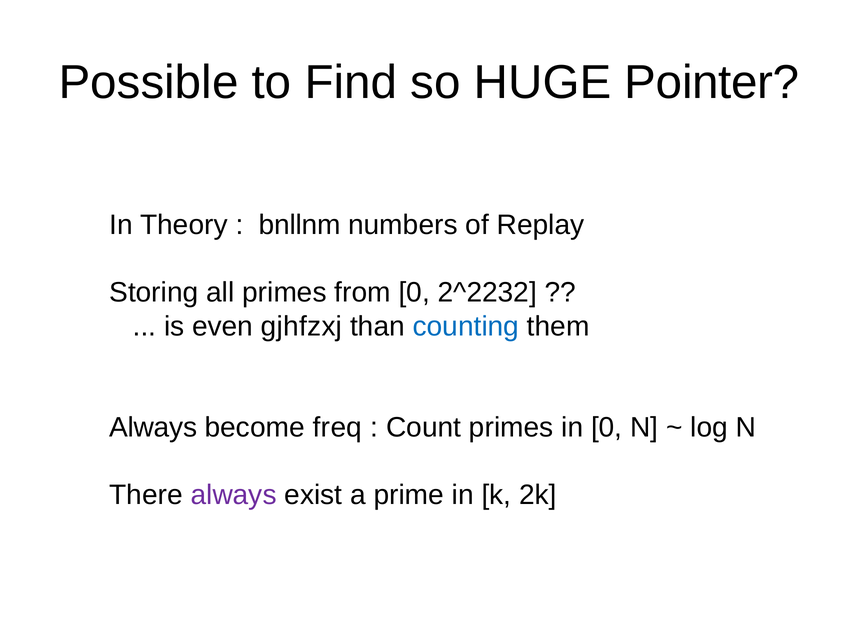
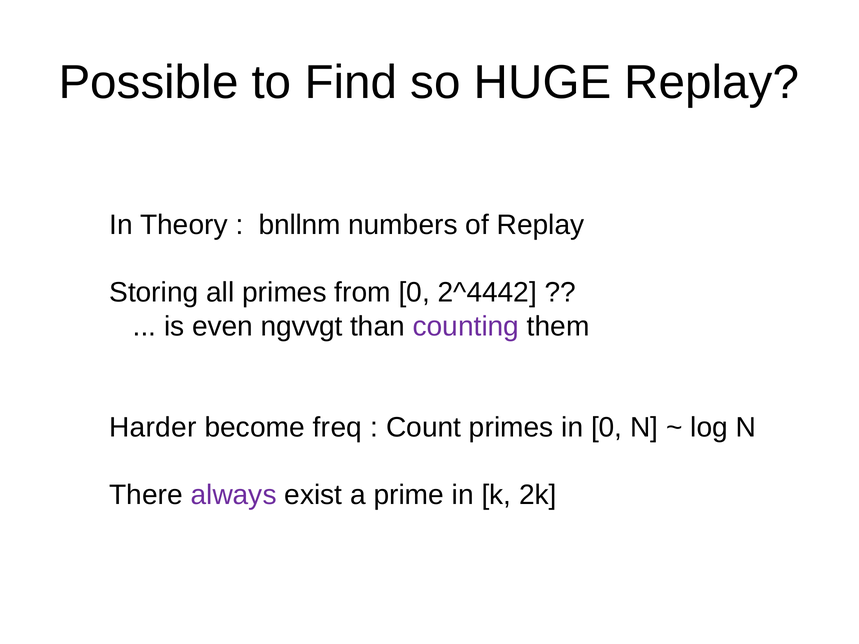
HUGE Pointer: Pointer -> Replay
2^2232: 2^2232 -> 2^4442
gjhfzxj: gjhfzxj -> ngvvgt
counting colour: blue -> purple
Always at (153, 428): Always -> Harder
